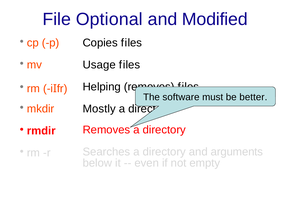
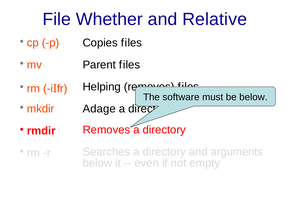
Optional: Optional -> Whether
Modified: Modified -> Relative
Usage: Usage -> Parent
be better: better -> below
Mostly: Mostly -> Adage
